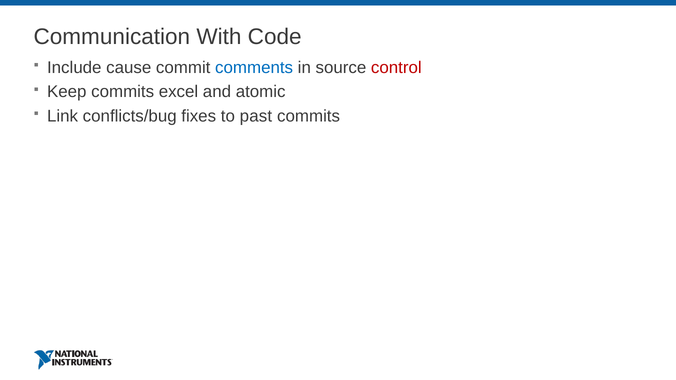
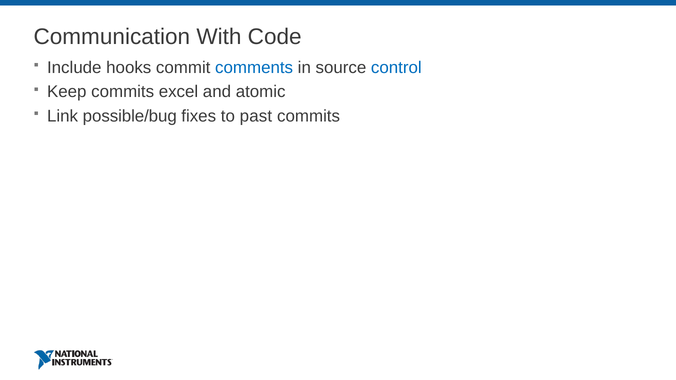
cause: cause -> hooks
control colour: red -> blue
conflicts/bug: conflicts/bug -> possible/bug
